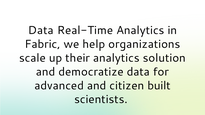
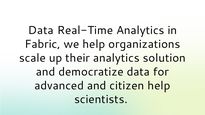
citizen built: built -> help
